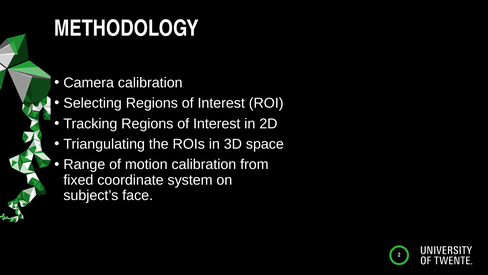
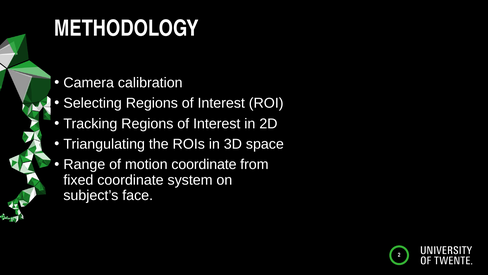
motion calibration: calibration -> coordinate
